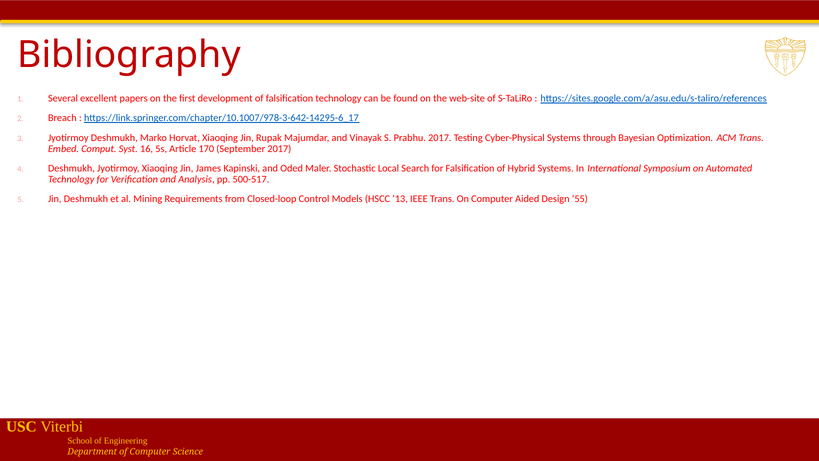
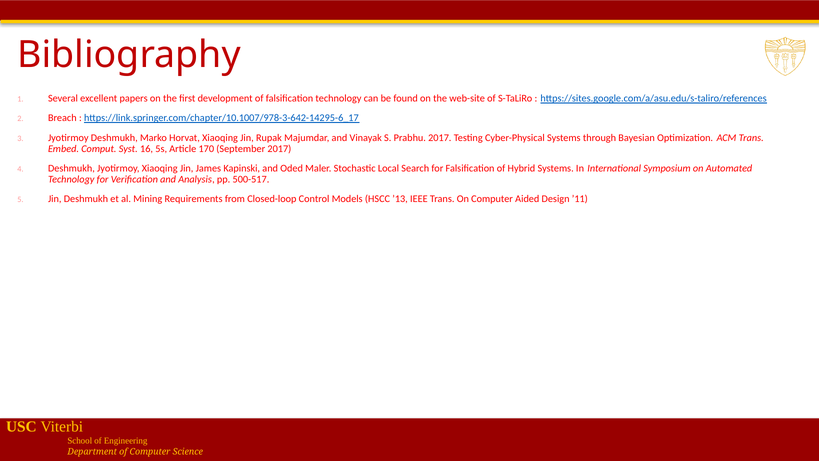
’55: ’55 -> ’11
